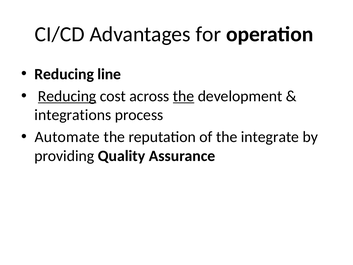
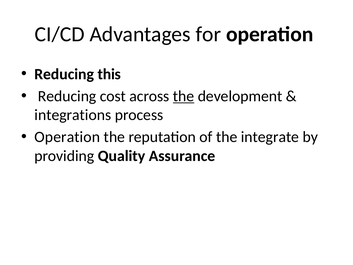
line: line -> this
Reducing at (67, 96) underline: present -> none
Automate at (67, 137): Automate -> Operation
